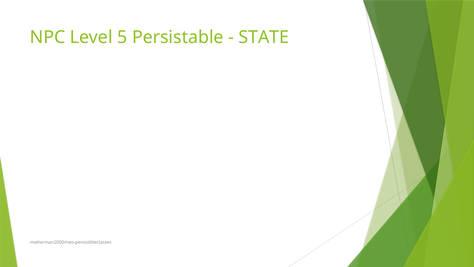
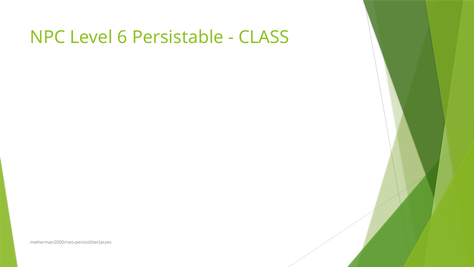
5: 5 -> 6
STATE: STATE -> CLASS
